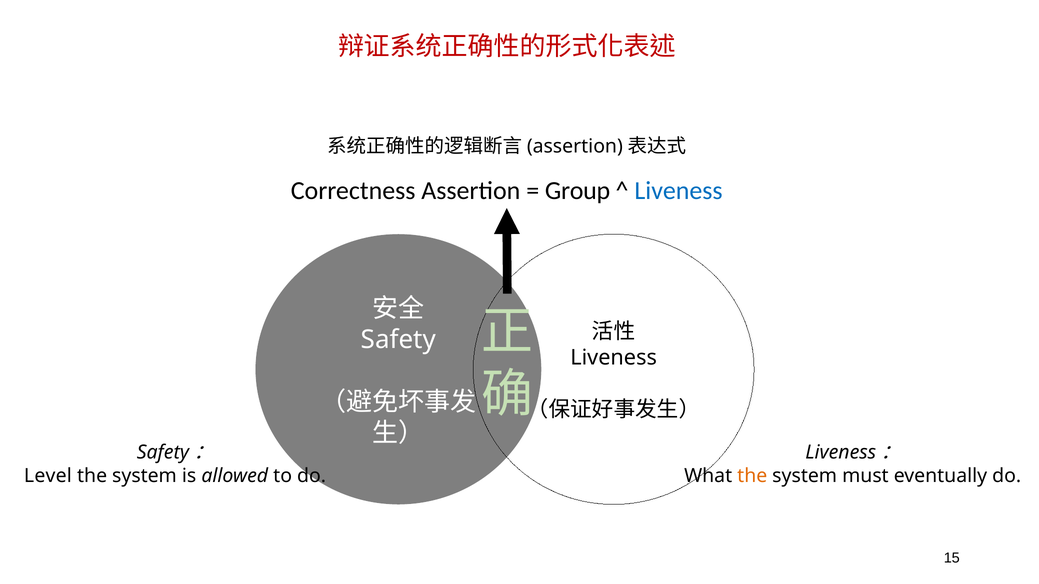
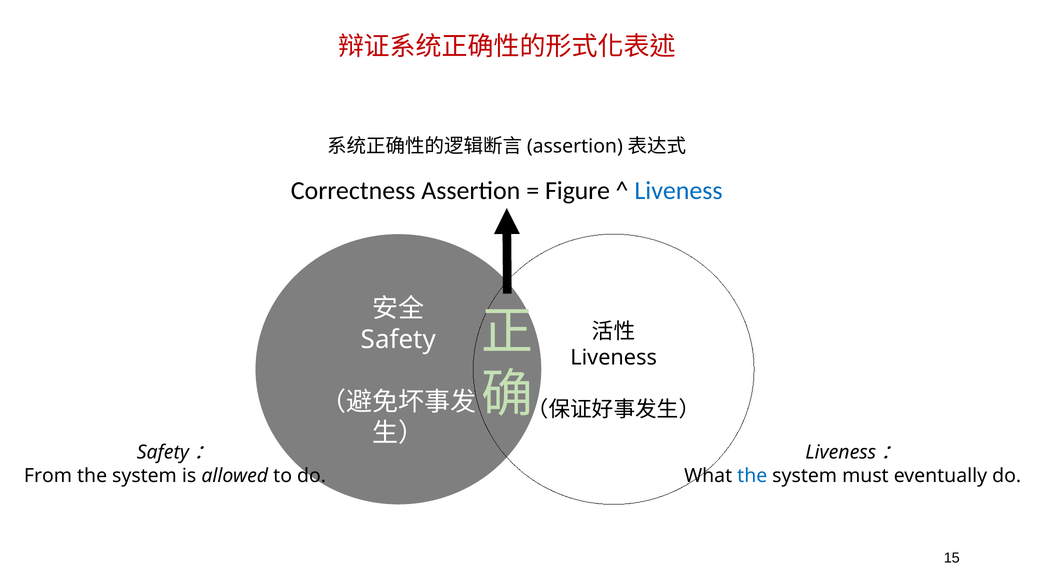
Group: Group -> Figure
Level: Level -> From
the at (752, 476) colour: orange -> blue
